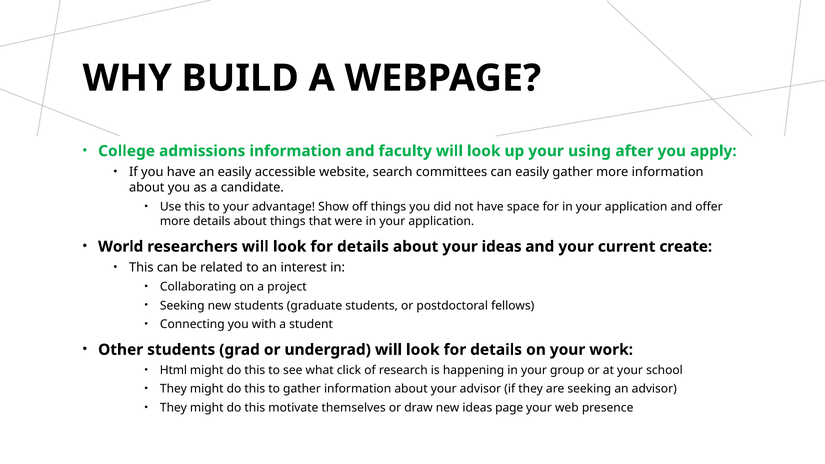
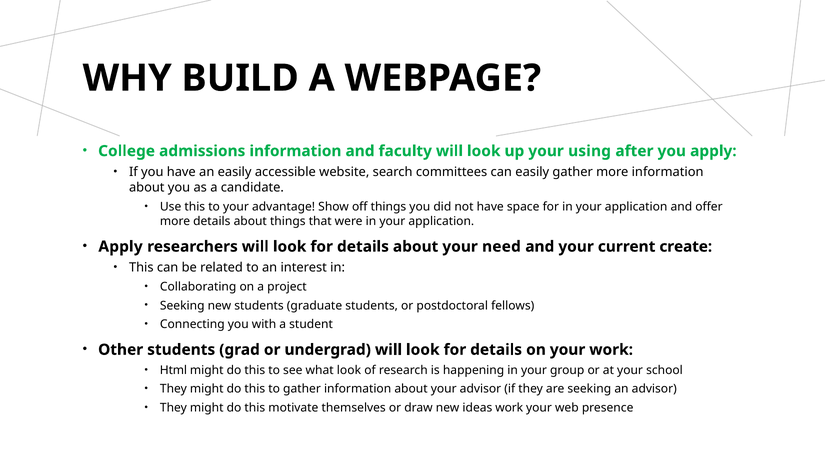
World at (121, 247): World -> Apply
your ideas: ideas -> need
what click: click -> look
ideas page: page -> work
